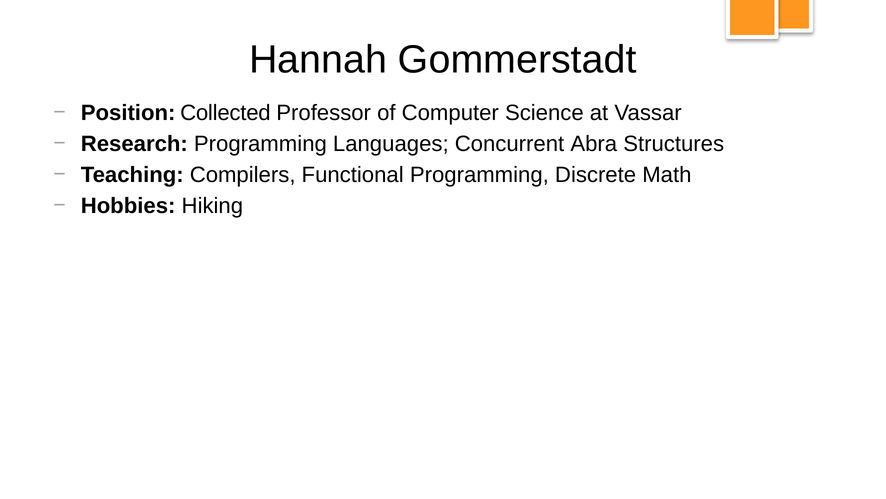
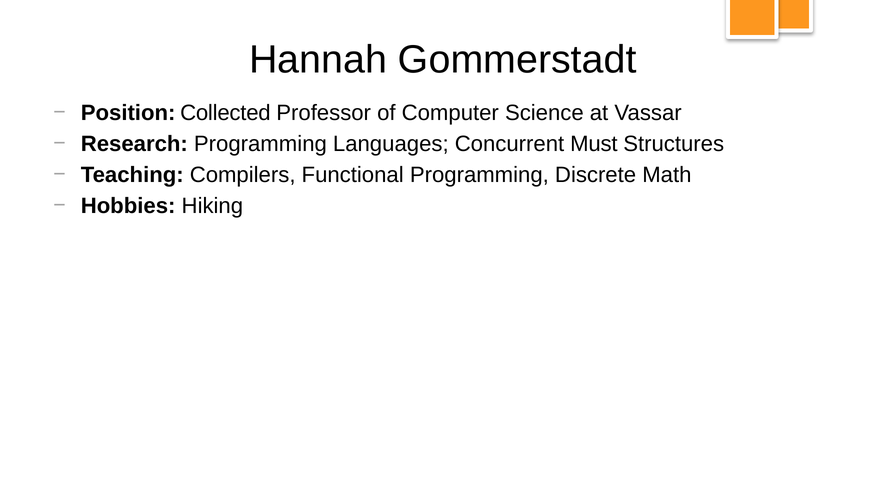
Abra: Abra -> Must
